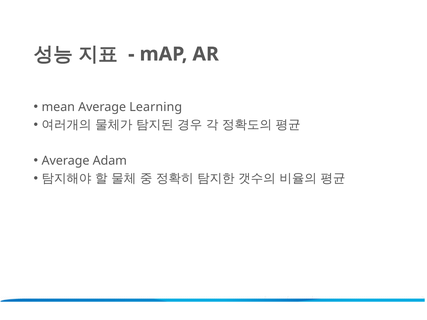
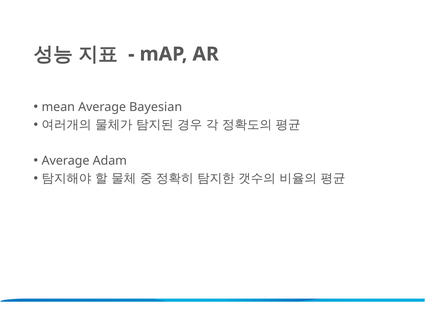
Learning: Learning -> Bayesian
